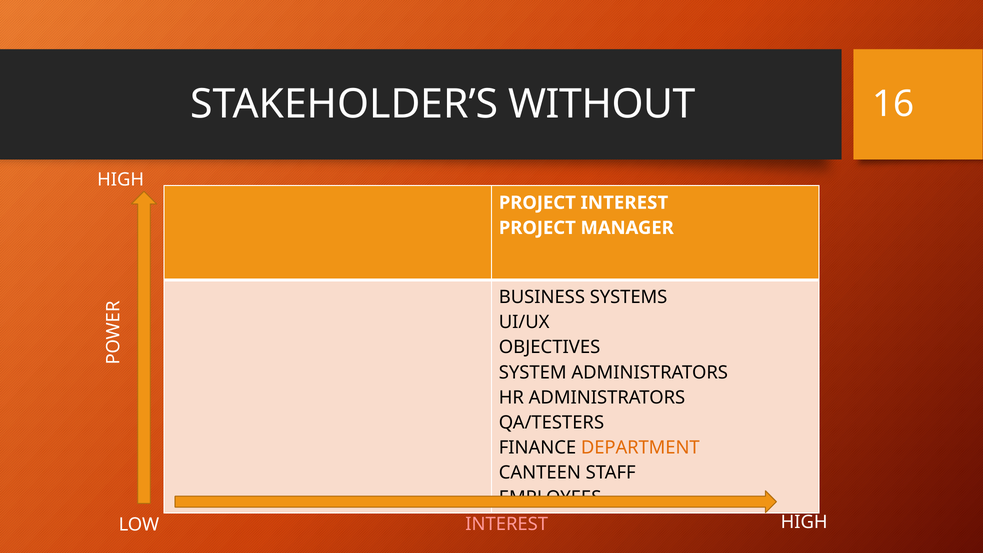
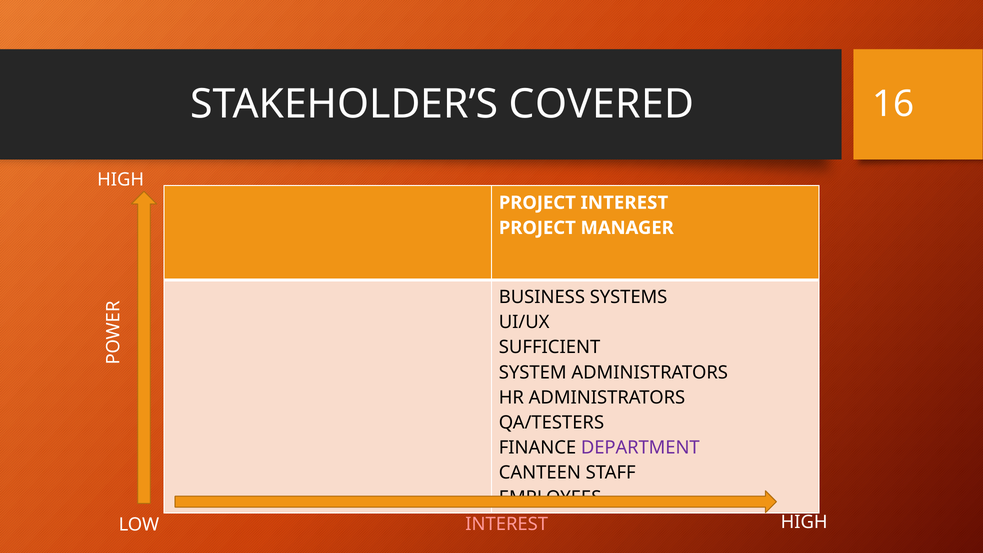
WITHOUT: WITHOUT -> COVERED
OBJECTIVES: OBJECTIVES -> SUFFICIENT
DEPARTMENT colour: orange -> purple
